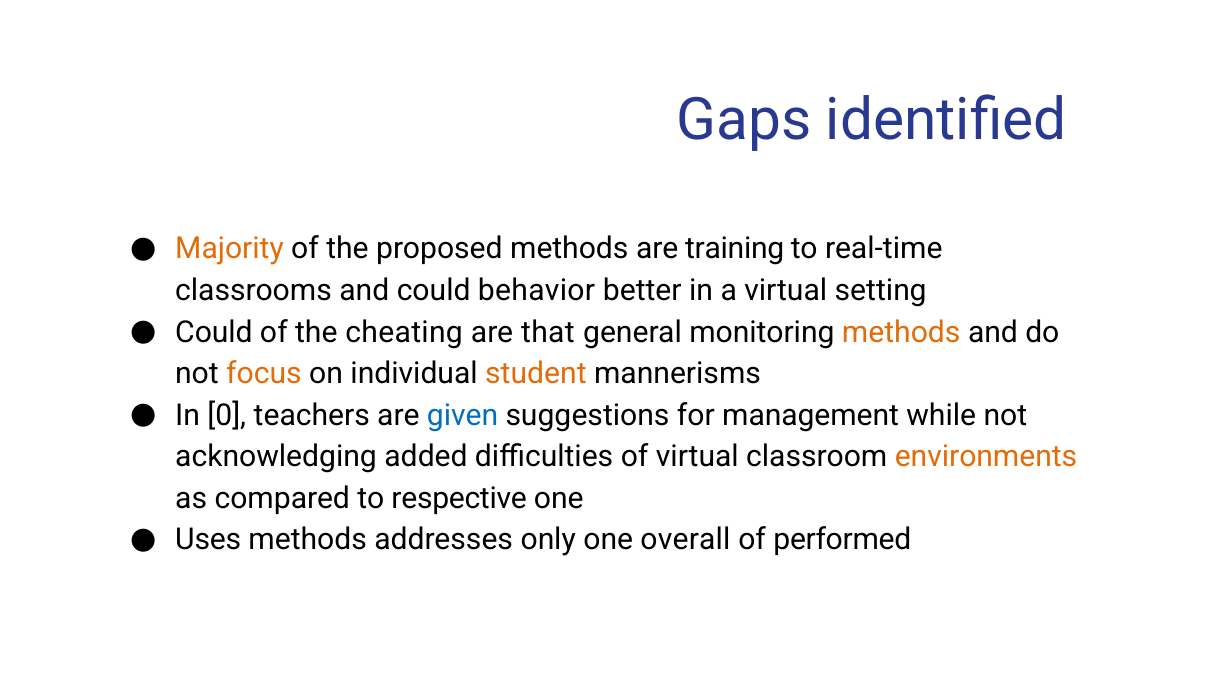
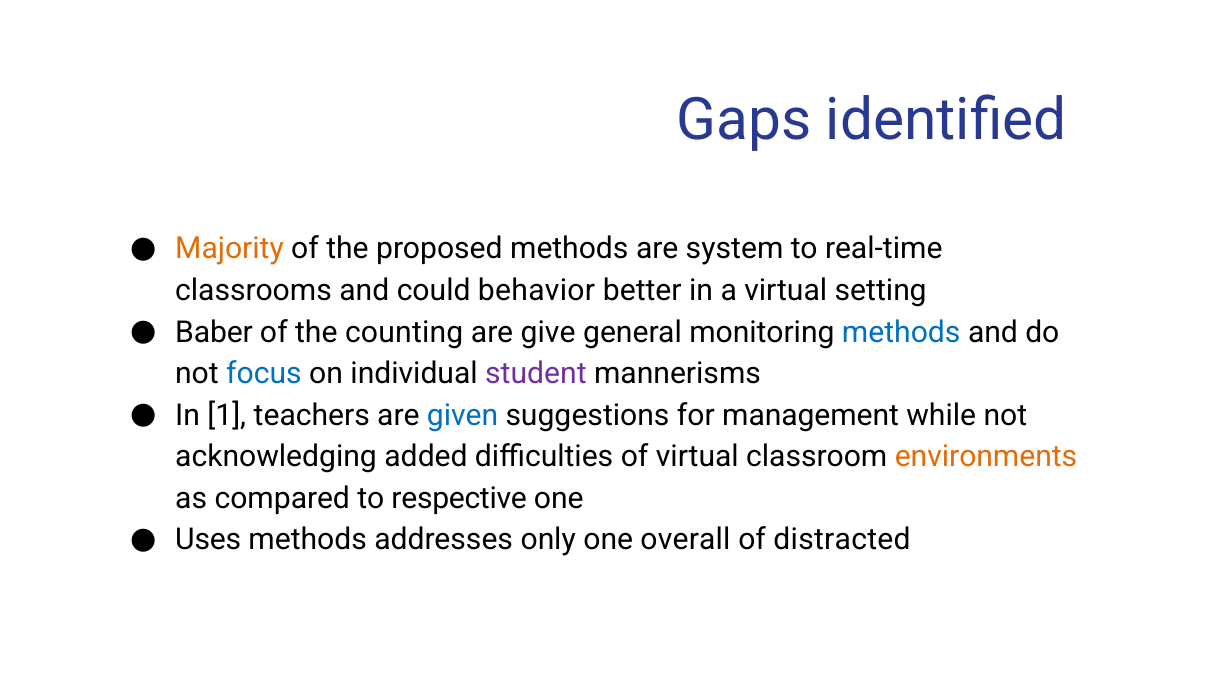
training: training -> system
Could at (214, 332): Could -> Baber
cheating: cheating -> counting
that: that -> give
methods at (901, 332) colour: orange -> blue
focus colour: orange -> blue
student colour: orange -> purple
0: 0 -> 1
performed: performed -> distracted
